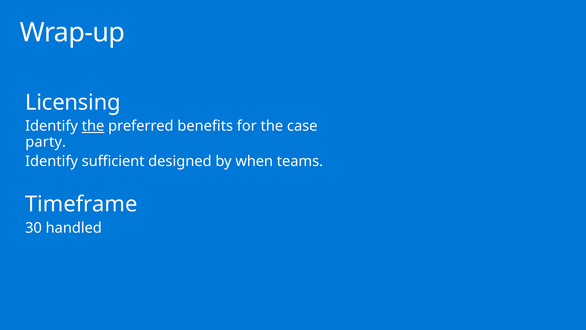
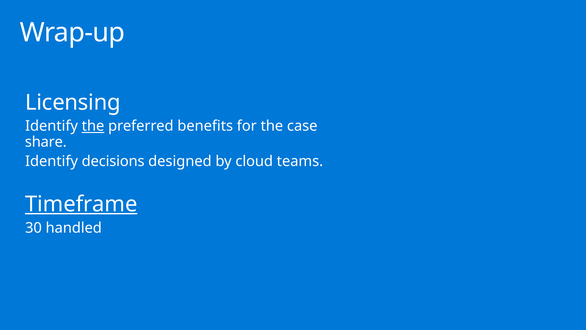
party: party -> share
sufficient: sufficient -> decisions
when: when -> cloud
Timeframe underline: none -> present
